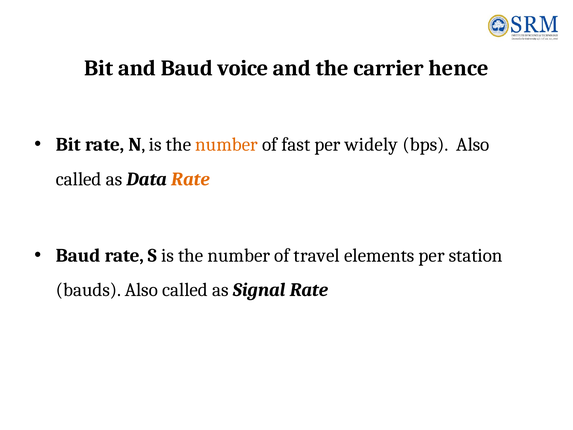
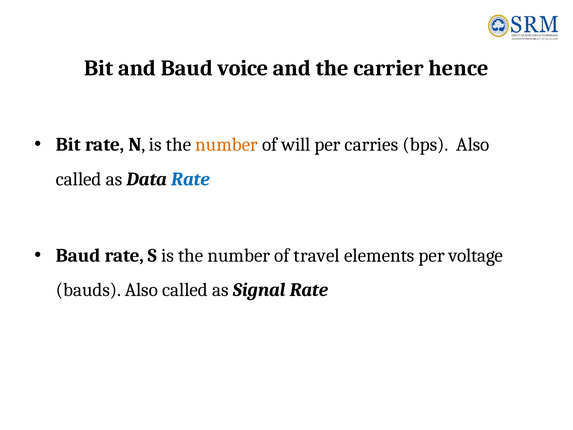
fast: fast -> will
widely: widely -> carries
Rate at (191, 179) colour: orange -> blue
station: station -> voltage
